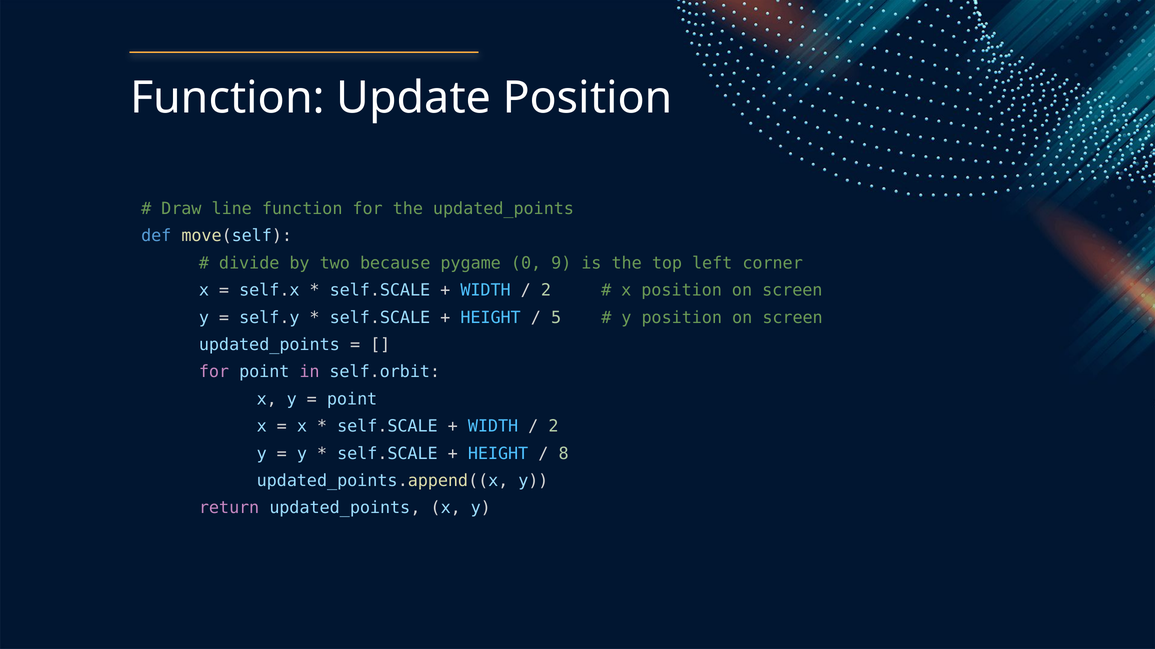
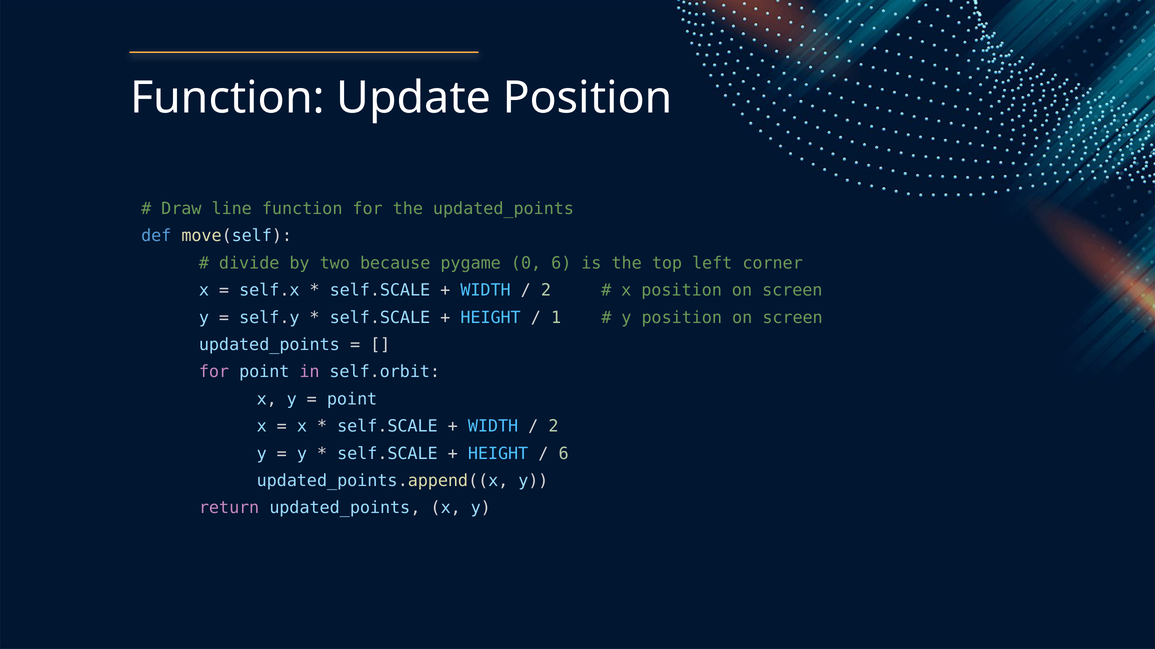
0 9: 9 -> 6
5: 5 -> 1
8 at (564, 454): 8 -> 6
